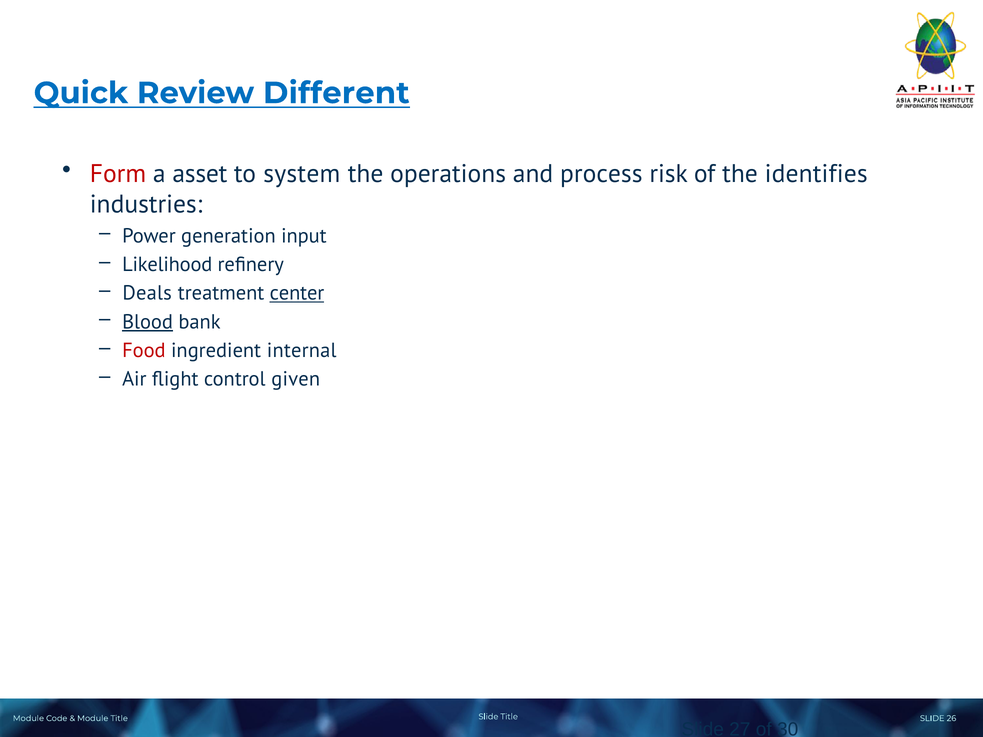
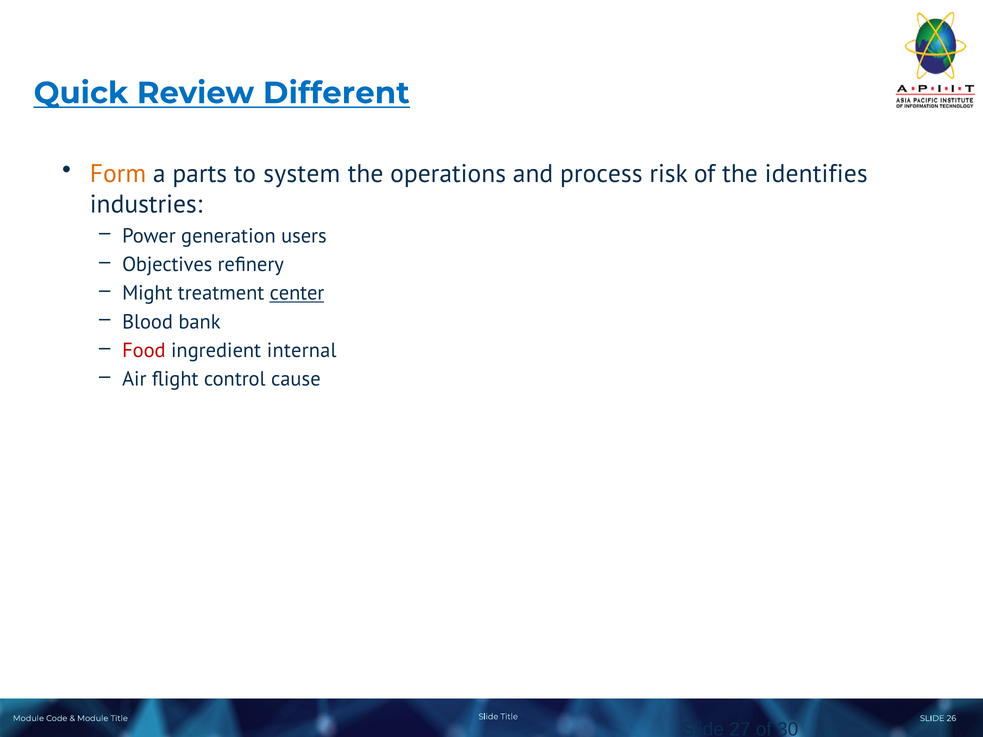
Form colour: red -> orange
asset: asset -> parts
input: input -> users
Likelihood: Likelihood -> Objectives
Deals: Deals -> Might
Blood underline: present -> none
given: given -> cause
